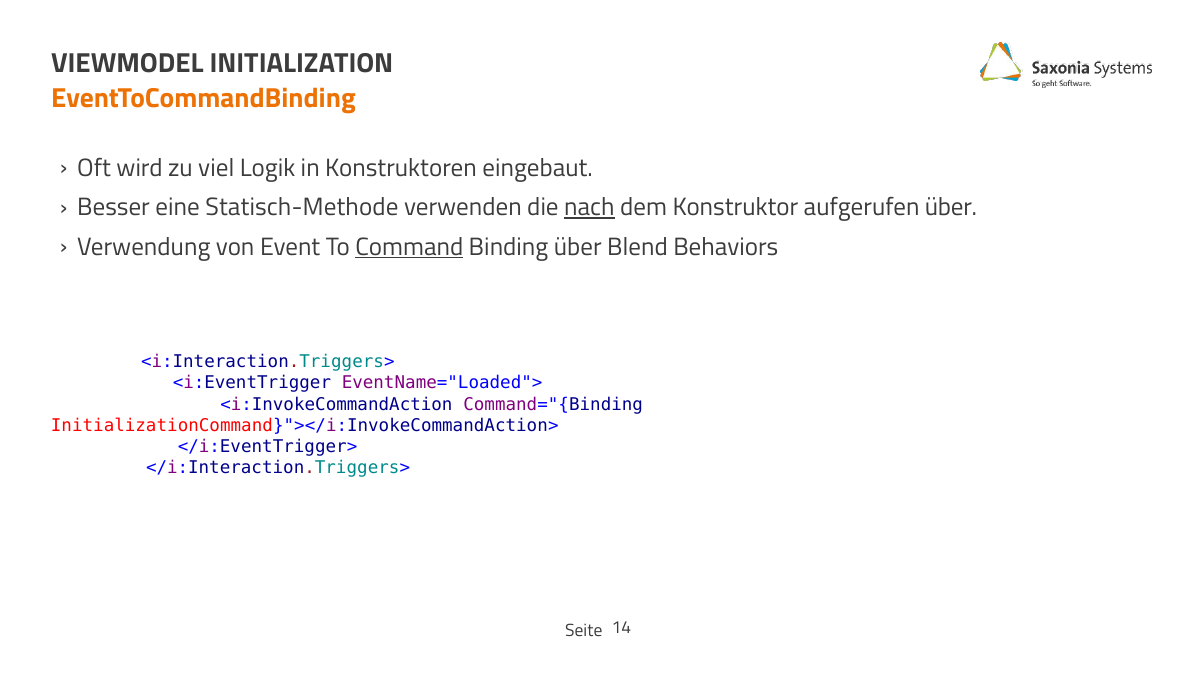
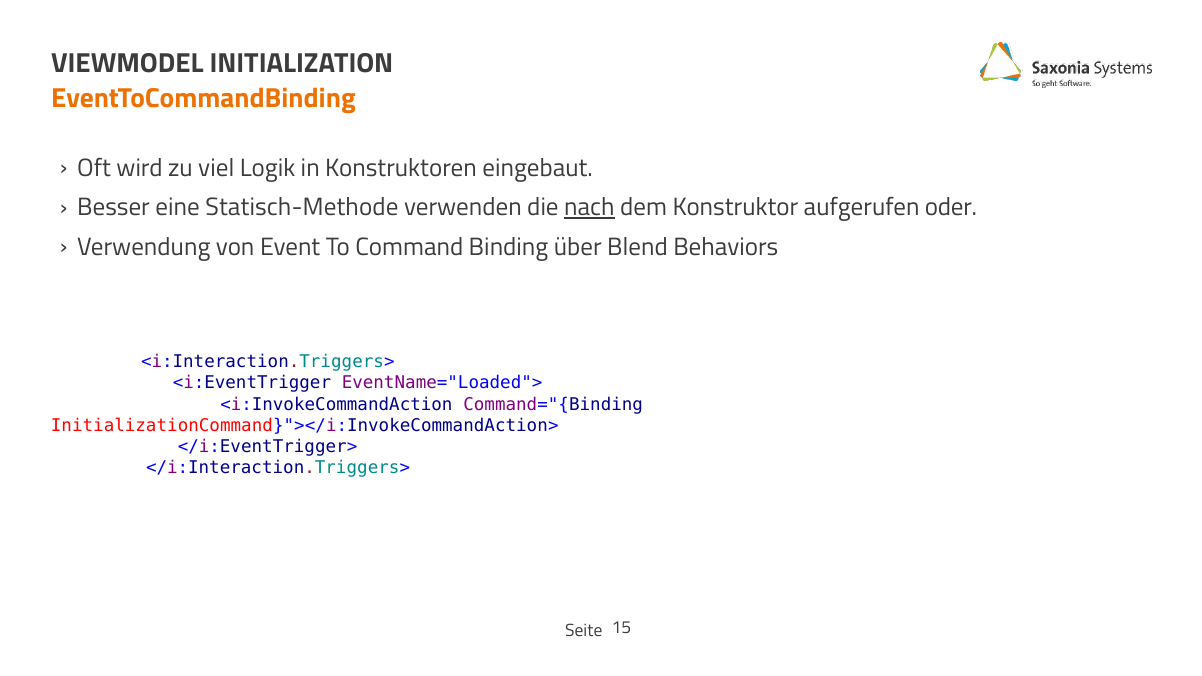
aufgerufen über: über -> oder
Command underline: present -> none
14: 14 -> 15
